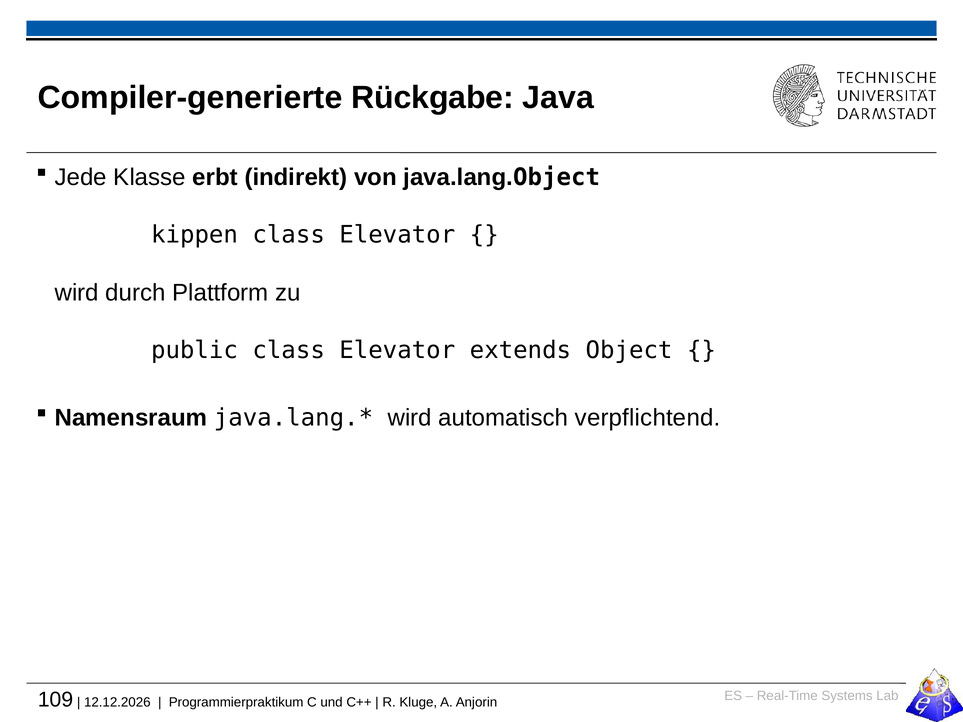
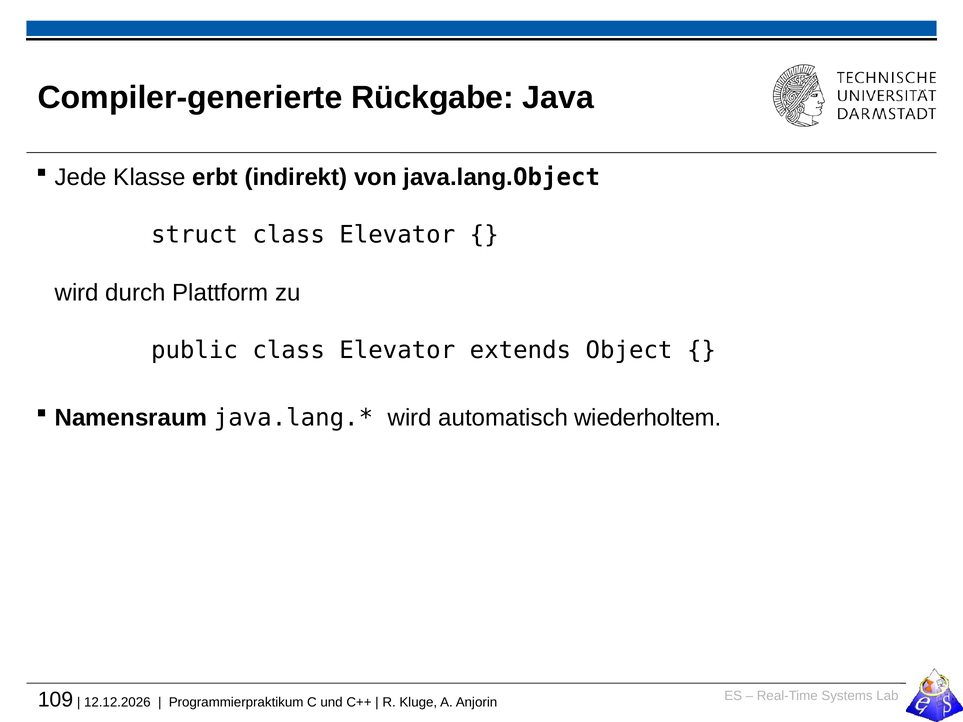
kippen: kippen -> struct
verpflichtend: verpflichtend -> wiederholtem
